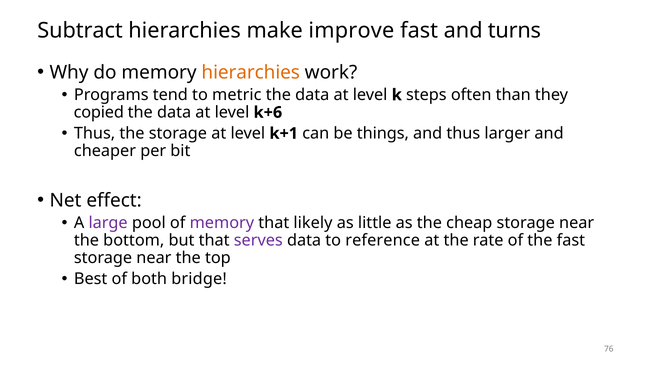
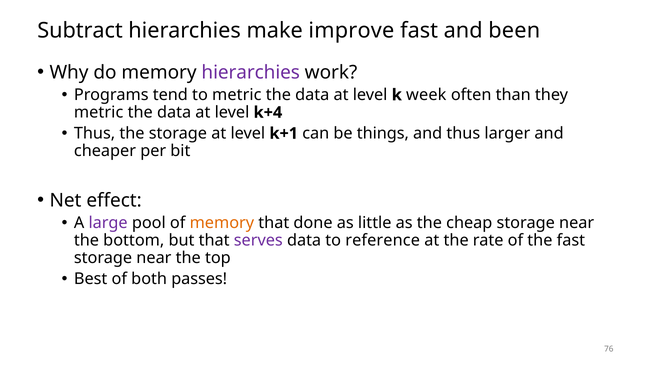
turns: turns -> been
hierarchies at (251, 73) colour: orange -> purple
steps: steps -> week
copied at (99, 112): copied -> metric
k+6: k+6 -> k+4
memory at (222, 223) colour: purple -> orange
likely: likely -> done
bridge: bridge -> passes
